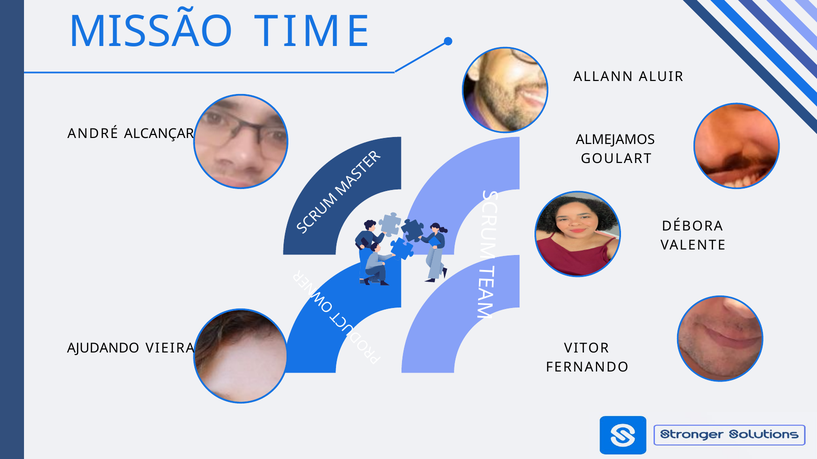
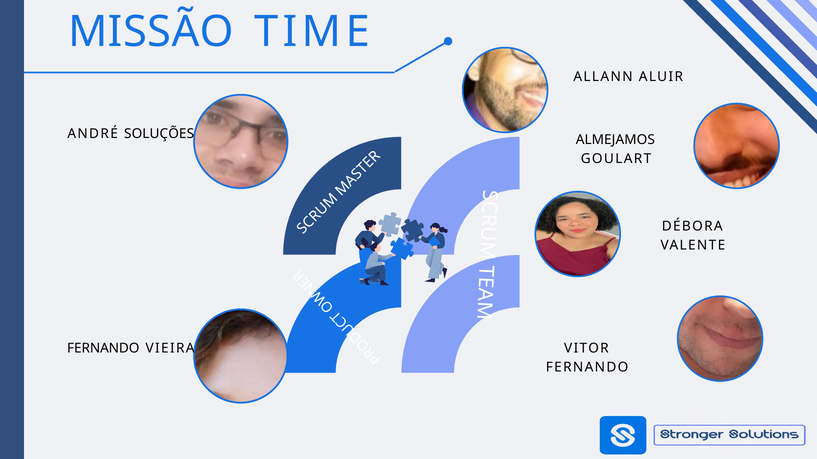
ALCANÇAR: ALCANÇAR -> SOLUÇÕES
AJUDANDO at (103, 349): AJUDANDO -> FERNANDO
